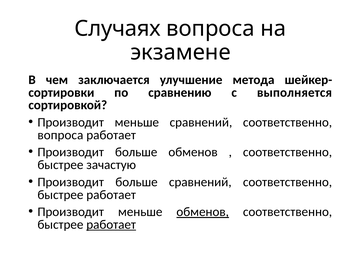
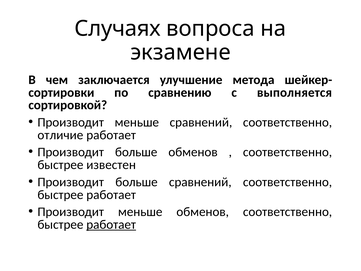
вопроса at (60, 135): вопроса -> отличие
зачастую: зачастую -> известен
обменов at (203, 212) underline: present -> none
